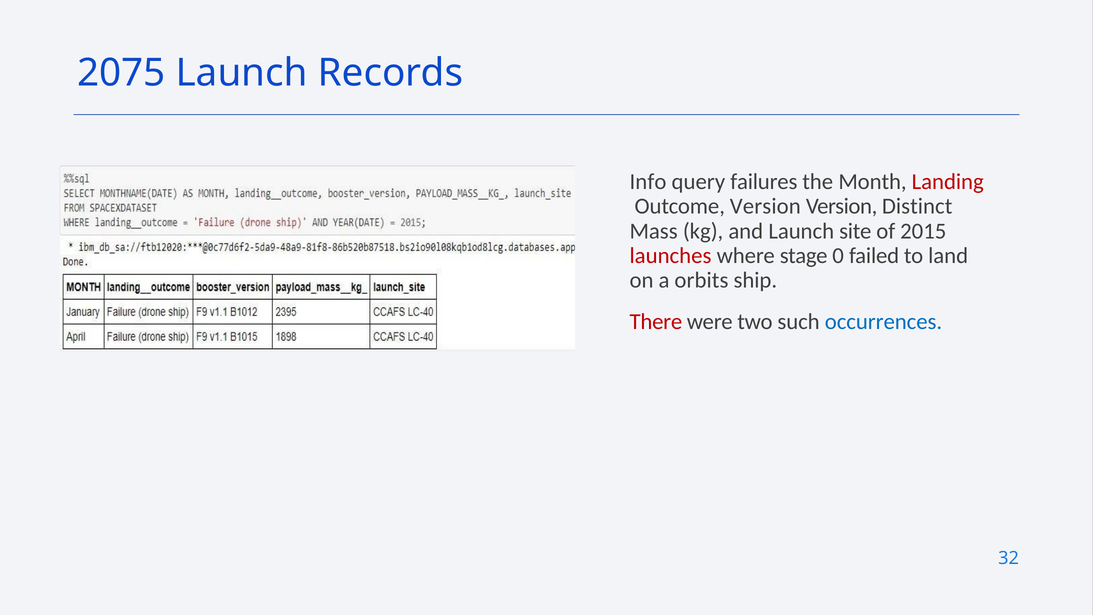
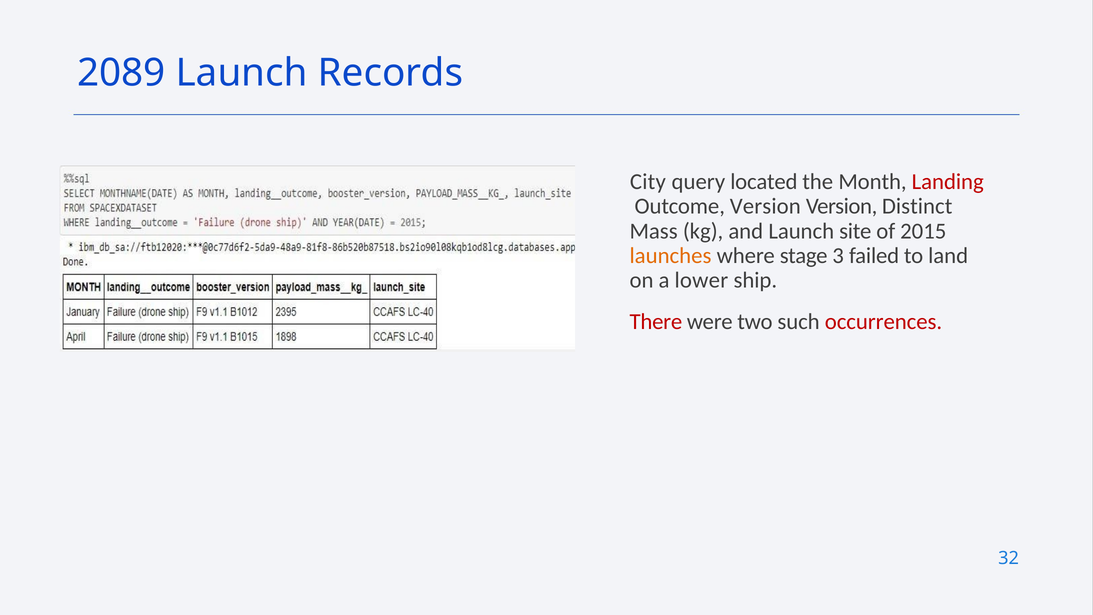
2075: 2075 -> 2089
Info: Info -> City
failures: failures -> located
launches colour: red -> orange
0: 0 -> 3
orbits: orbits -> lower
occurrences colour: blue -> red
